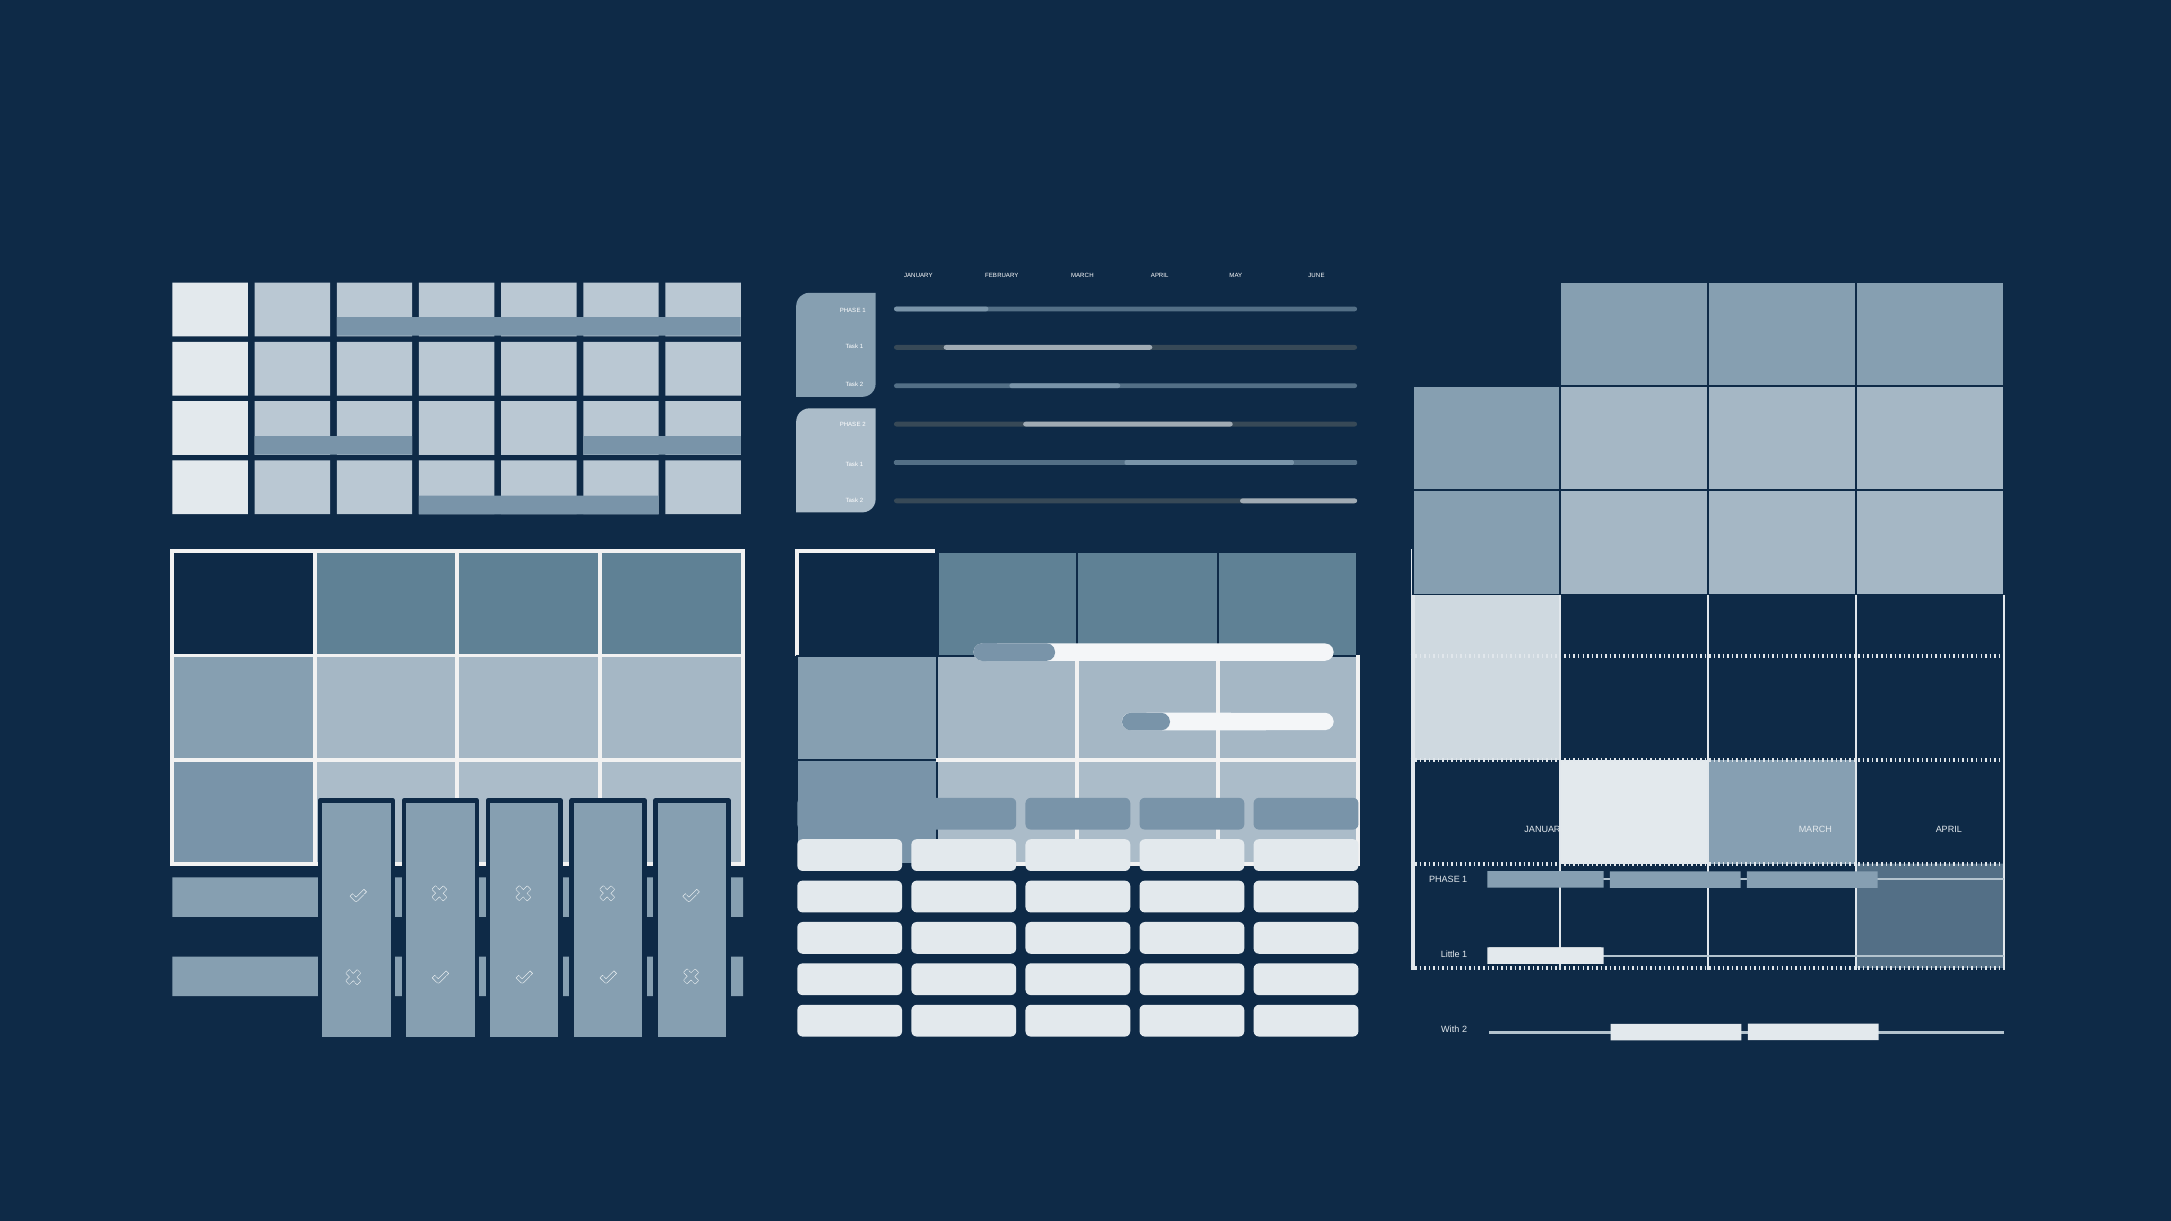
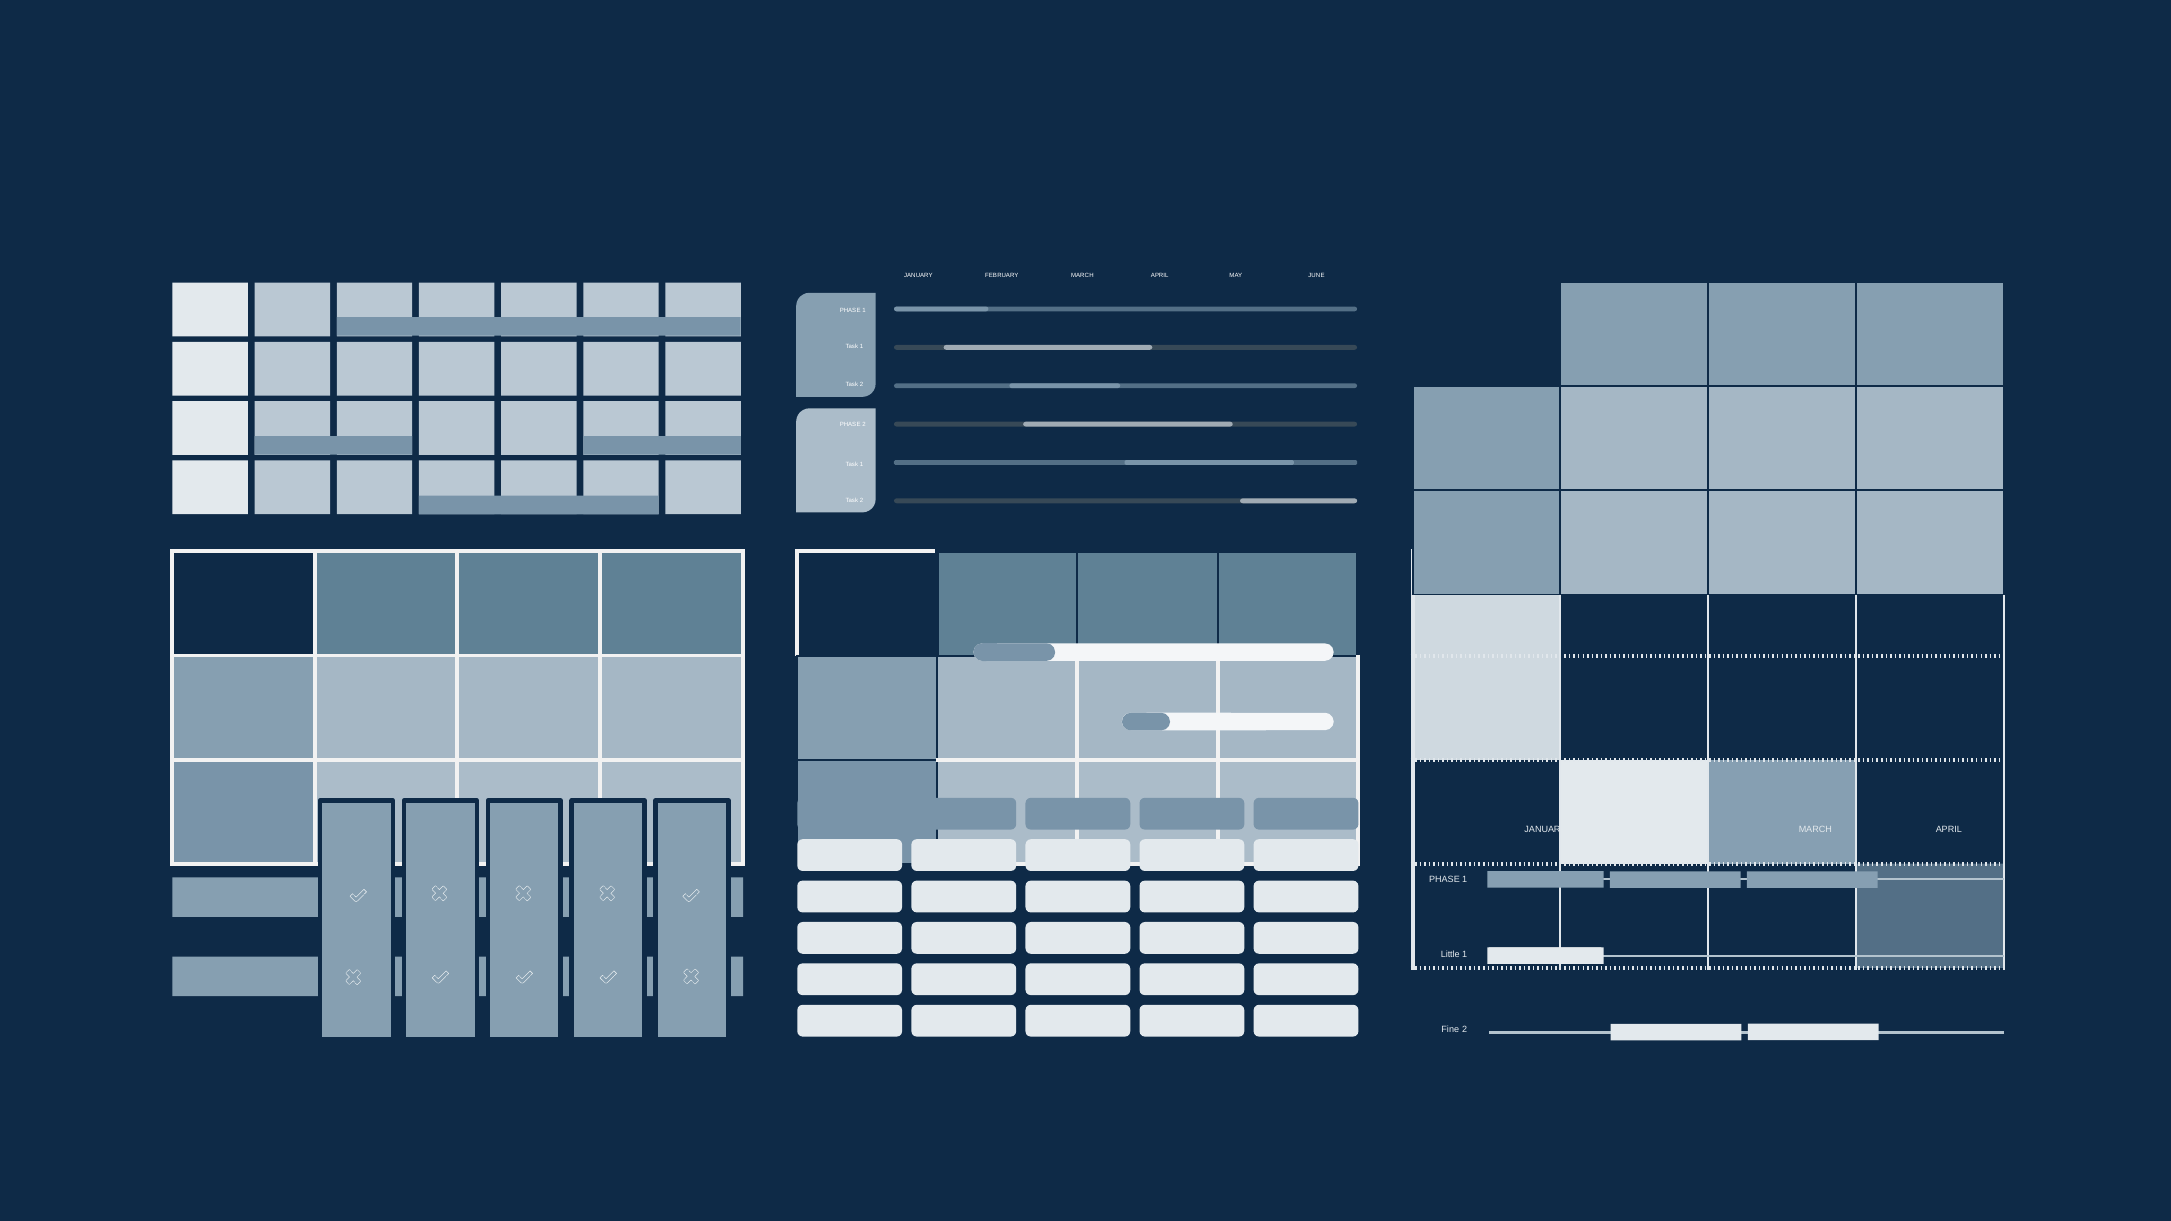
With: With -> Fine
